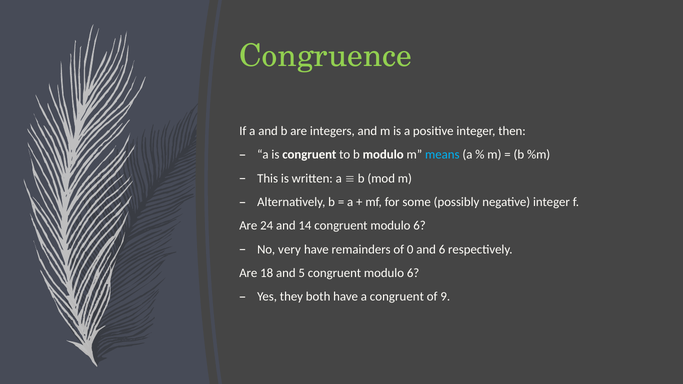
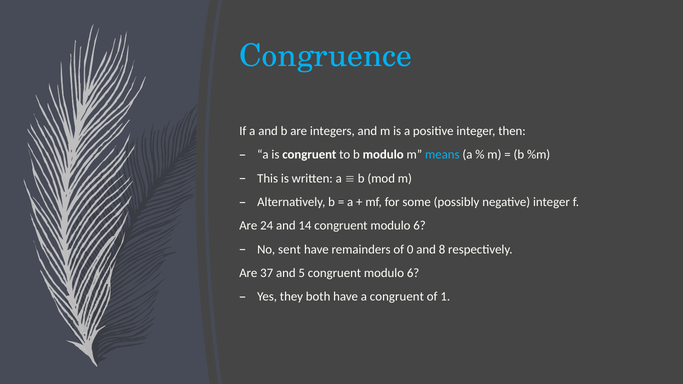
Congruence colour: light green -> light blue
very: very -> sent
and 6: 6 -> 8
18: 18 -> 37
9: 9 -> 1
